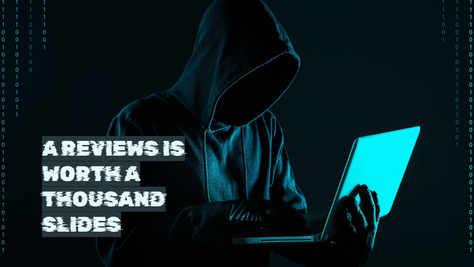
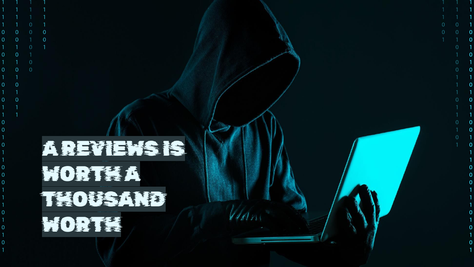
SLIDES at (82, 225): SLIDES -> WORTH
